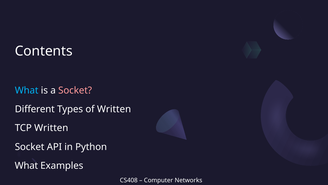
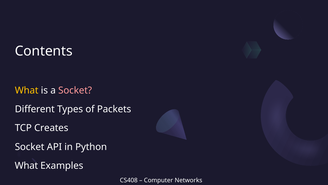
What at (27, 90) colour: light blue -> yellow
of Written: Written -> Packets
TCP Written: Written -> Creates
